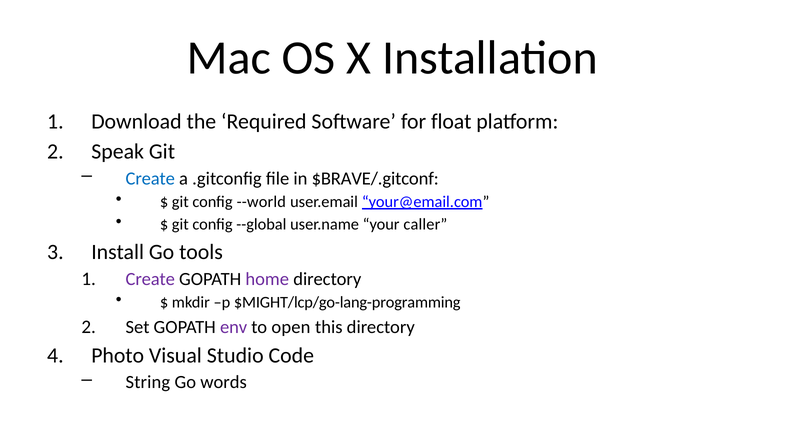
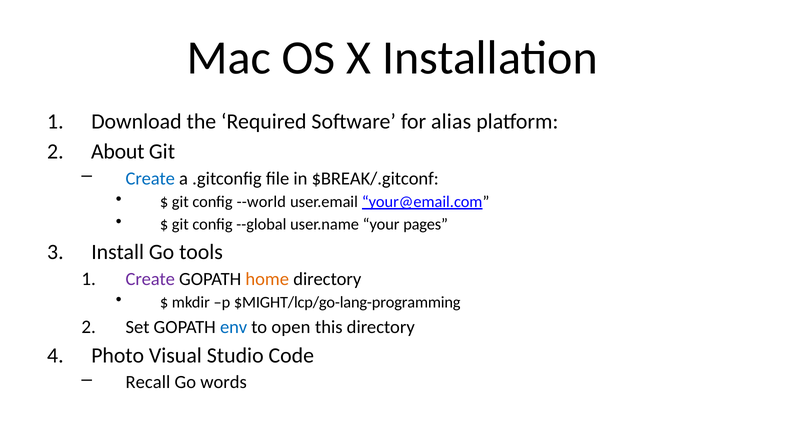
float: float -> alias
Speak: Speak -> About
$BRAVE/.gitconf: $BRAVE/.gitconf -> $BREAK/.gitconf
caller: caller -> pages
home colour: purple -> orange
env colour: purple -> blue
String: String -> Recall
